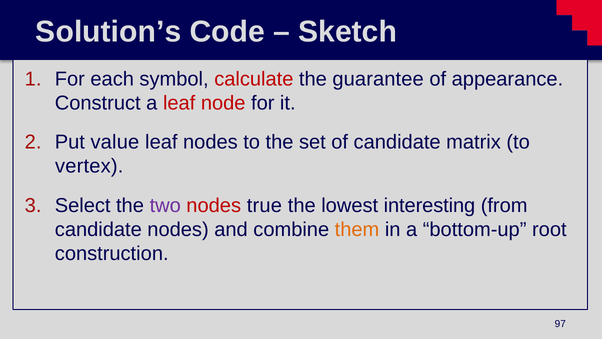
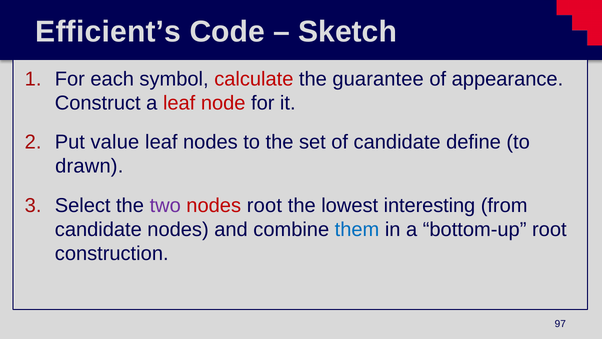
Solution’s: Solution’s -> Efficient’s
matrix: matrix -> define
vertex: vertex -> drawn
nodes true: true -> root
them colour: orange -> blue
